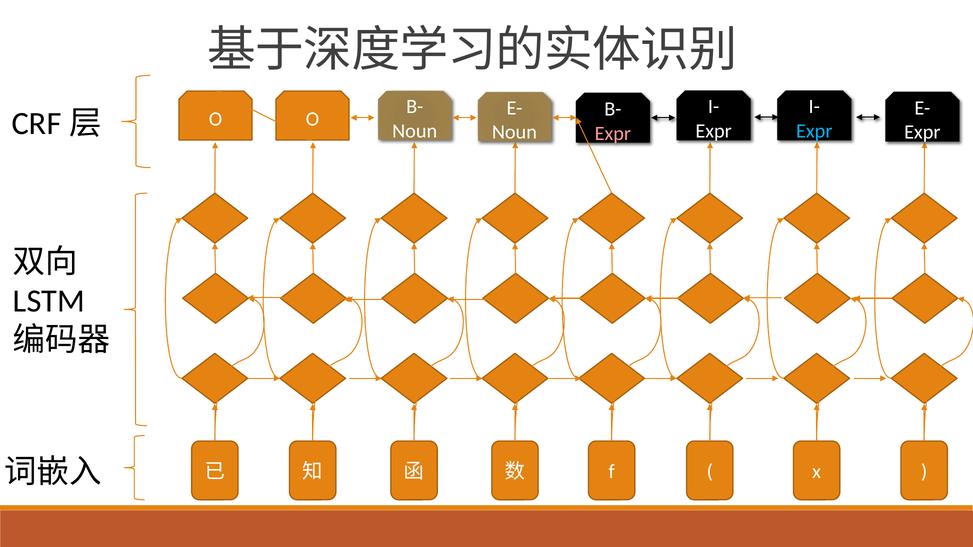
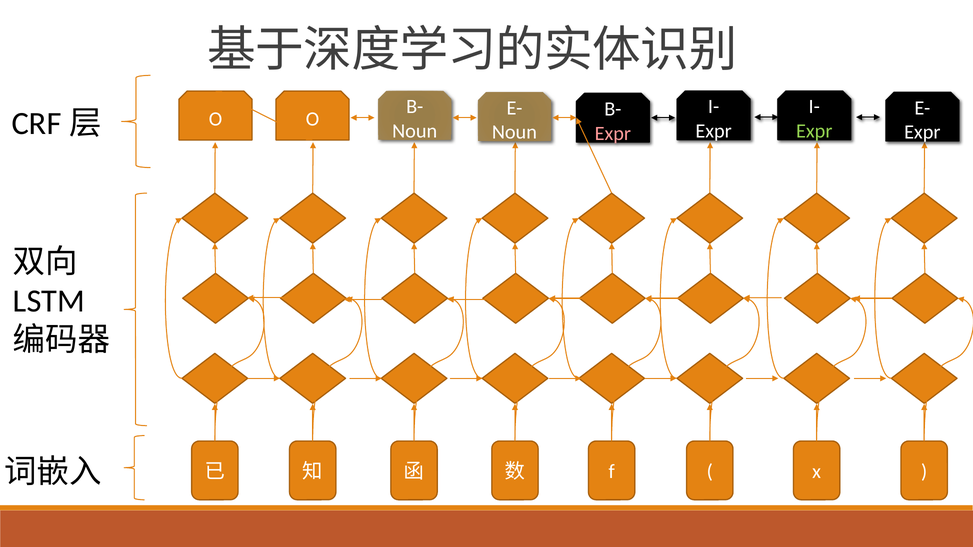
Expr at (814, 131) colour: light blue -> light green
